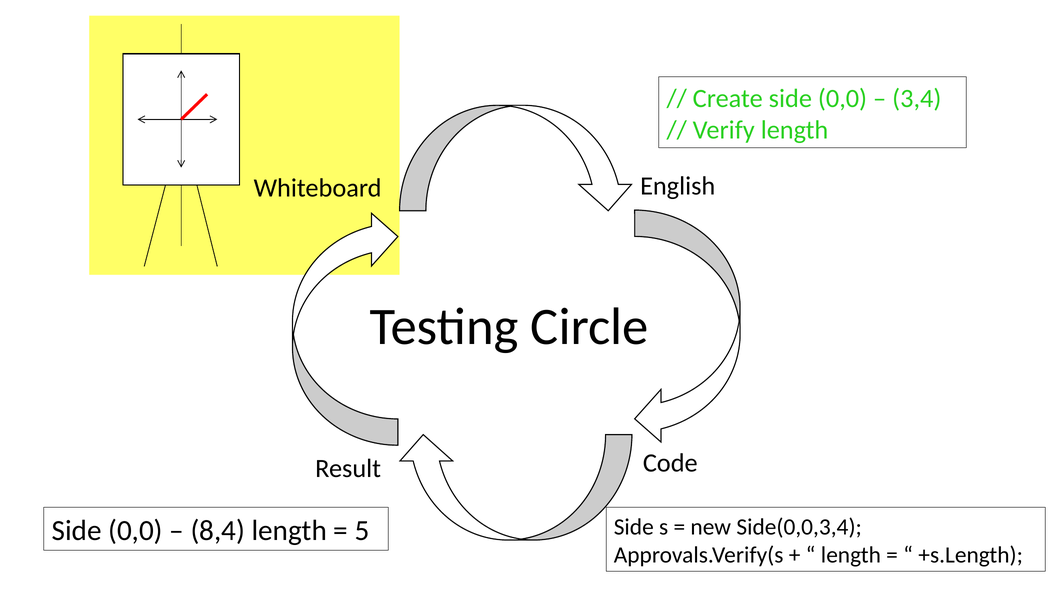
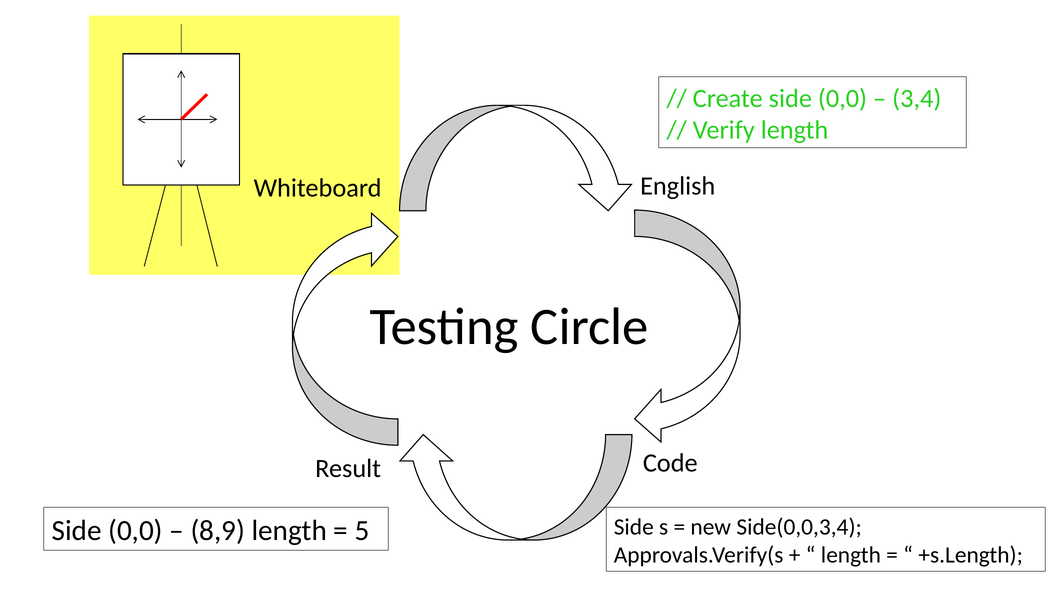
8,4: 8,4 -> 8,9
